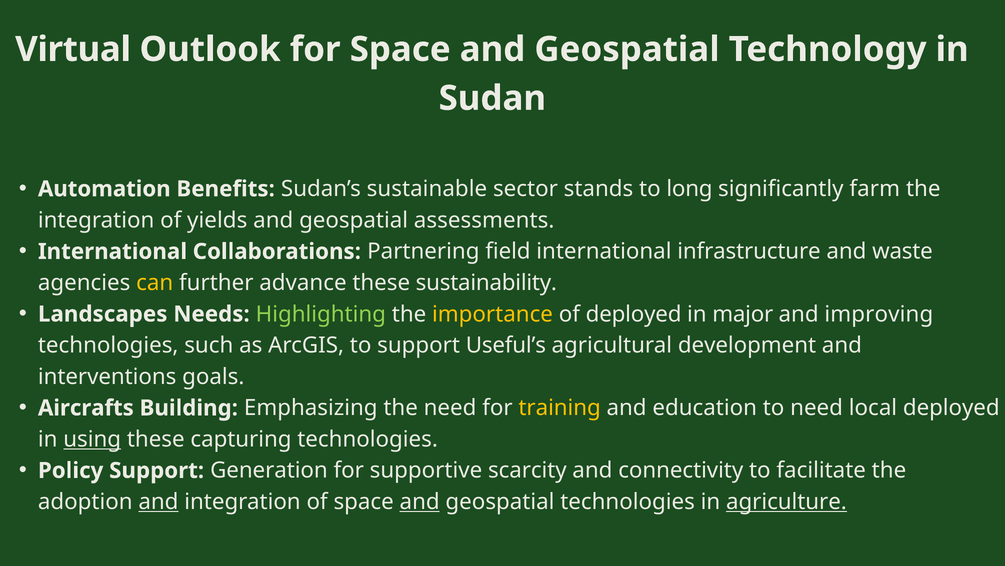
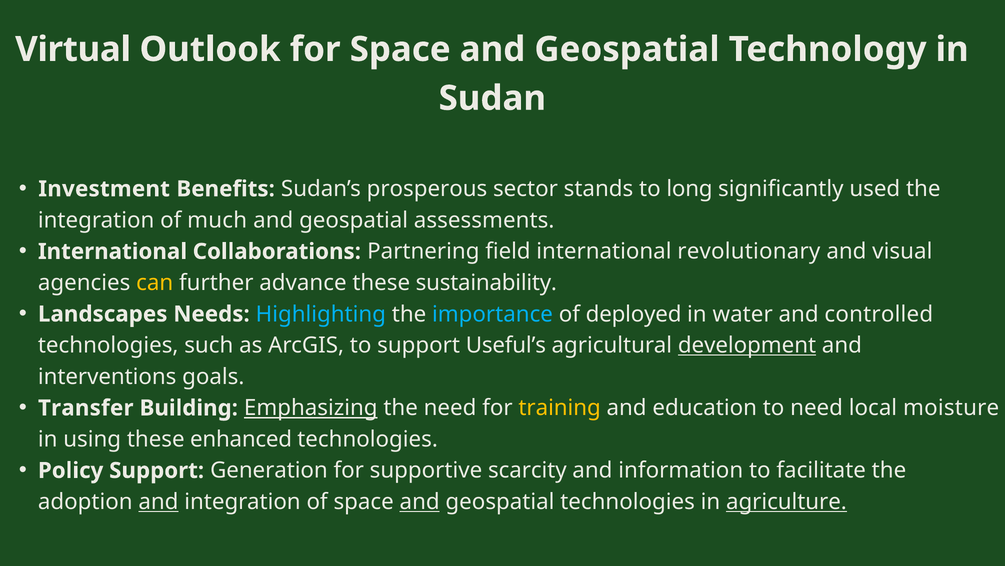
Automation: Automation -> Investment
sustainable: sustainable -> prosperous
farm: farm -> used
yields: yields -> much
infrastructure: infrastructure -> revolutionary
waste: waste -> visual
Highlighting colour: light green -> light blue
importance colour: yellow -> light blue
major: major -> water
improving: improving -> controlled
development underline: none -> present
Aircrafts: Aircrafts -> Transfer
Emphasizing underline: none -> present
local deployed: deployed -> moisture
using underline: present -> none
capturing: capturing -> enhanced
connectivity: connectivity -> information
